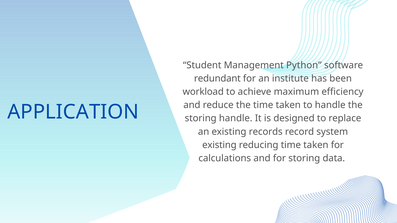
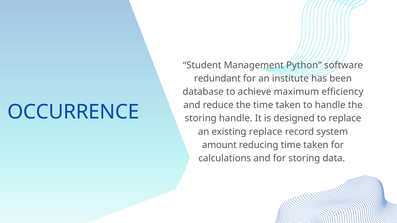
workload: workload -> database
APPLICATION: APPLICATION -> OCCURRENCE
existing records: records -> replace
existing at (219, 145): existing -> amount
